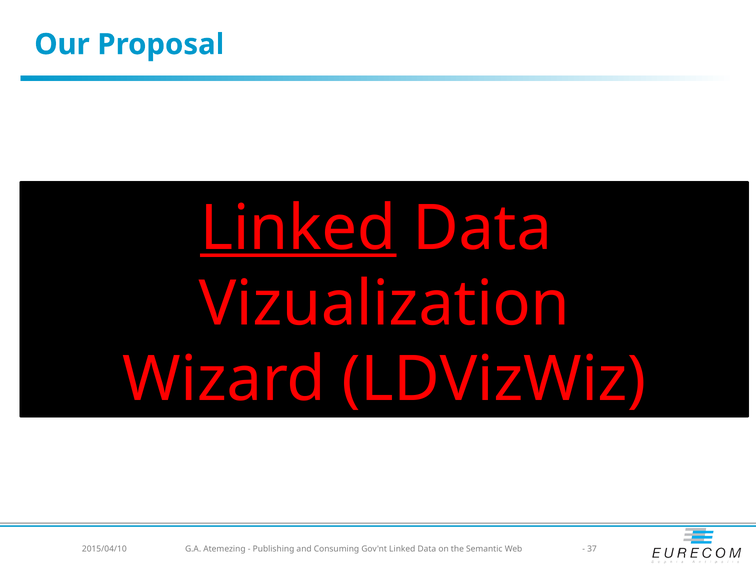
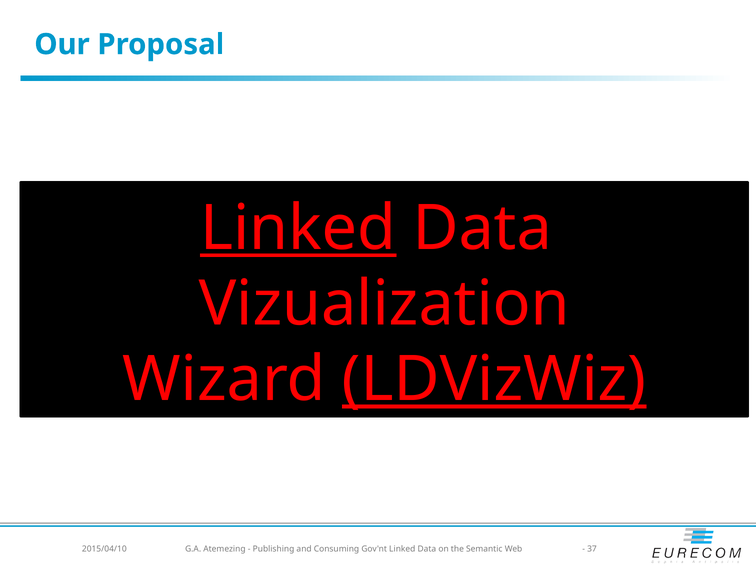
LDVizWiz underline: none -> present
